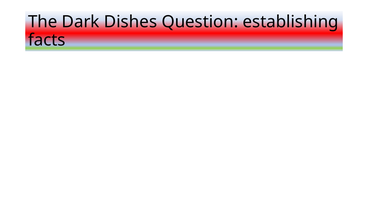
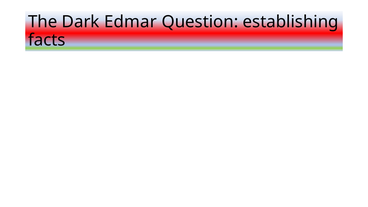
Dishes: Dishes -> Edmar
